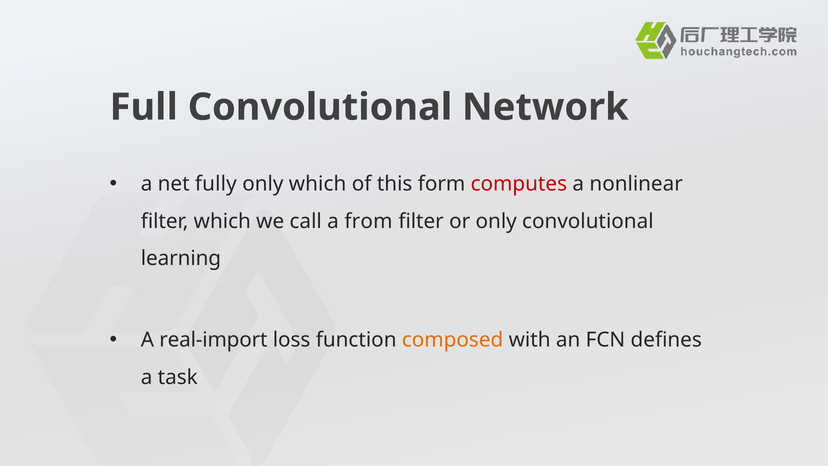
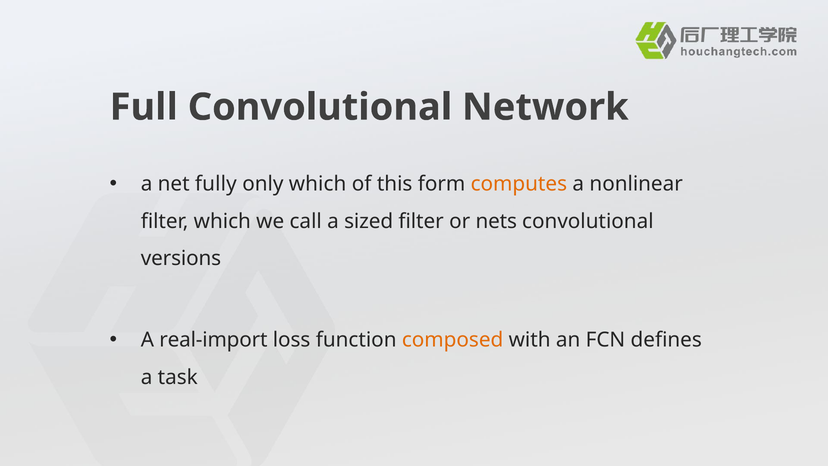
computes colour: red -> orange
from: from -> sized
or only: only -> nets
learning: learning -> versions
